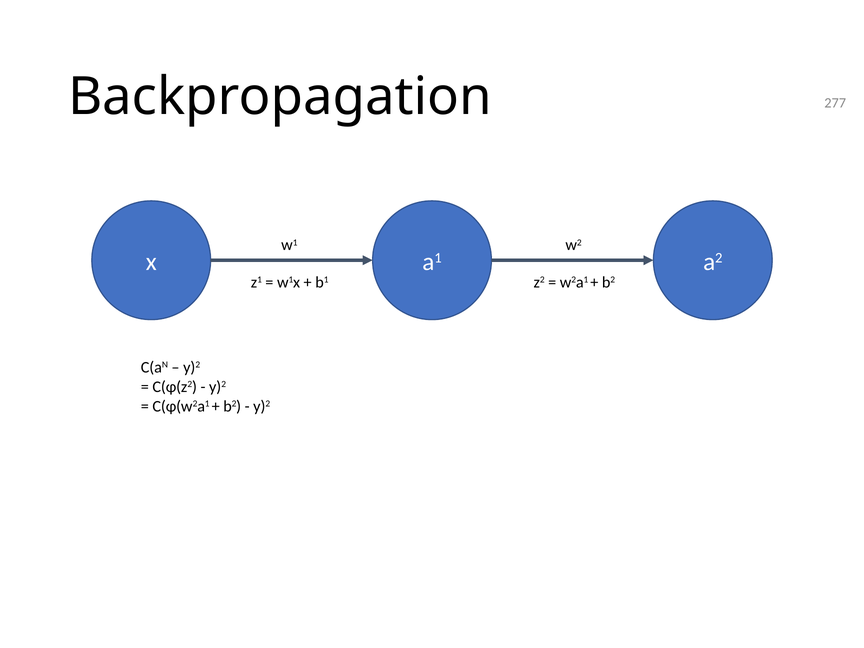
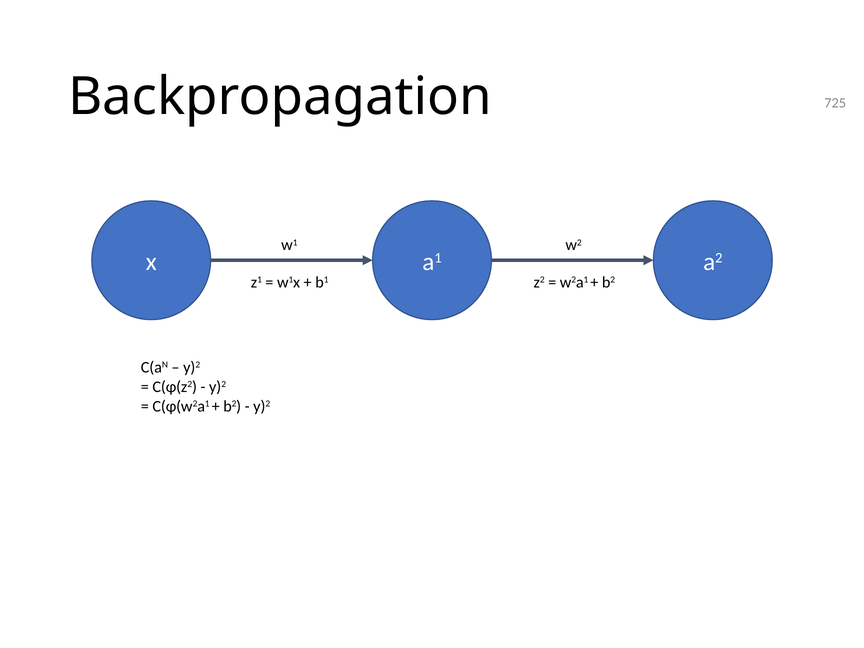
277: 277 -> 725
